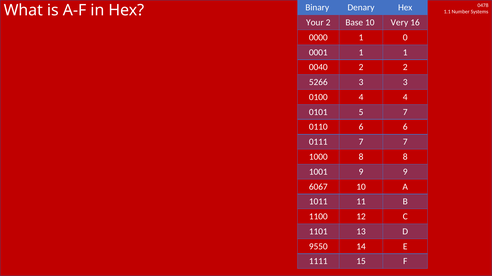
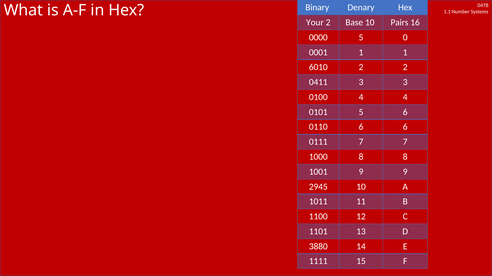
Very: Very -> Pairs
0000 1: 1 -> 5
0040: 0040 -> 6010
5266: 5266 -> 0411
5 7: 7 -> 6
6067: 6067 -> 2945
9550: 9550 -> 3880
